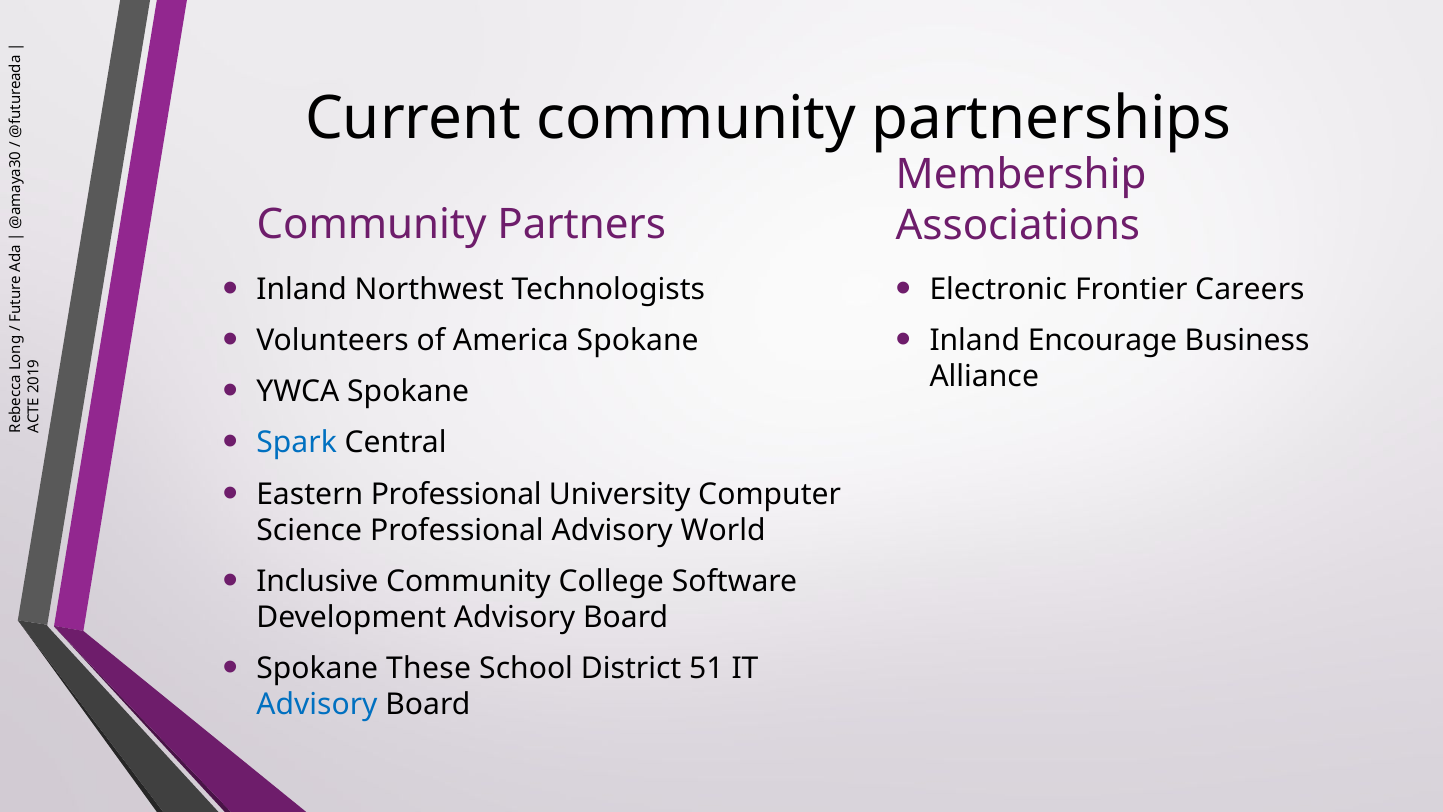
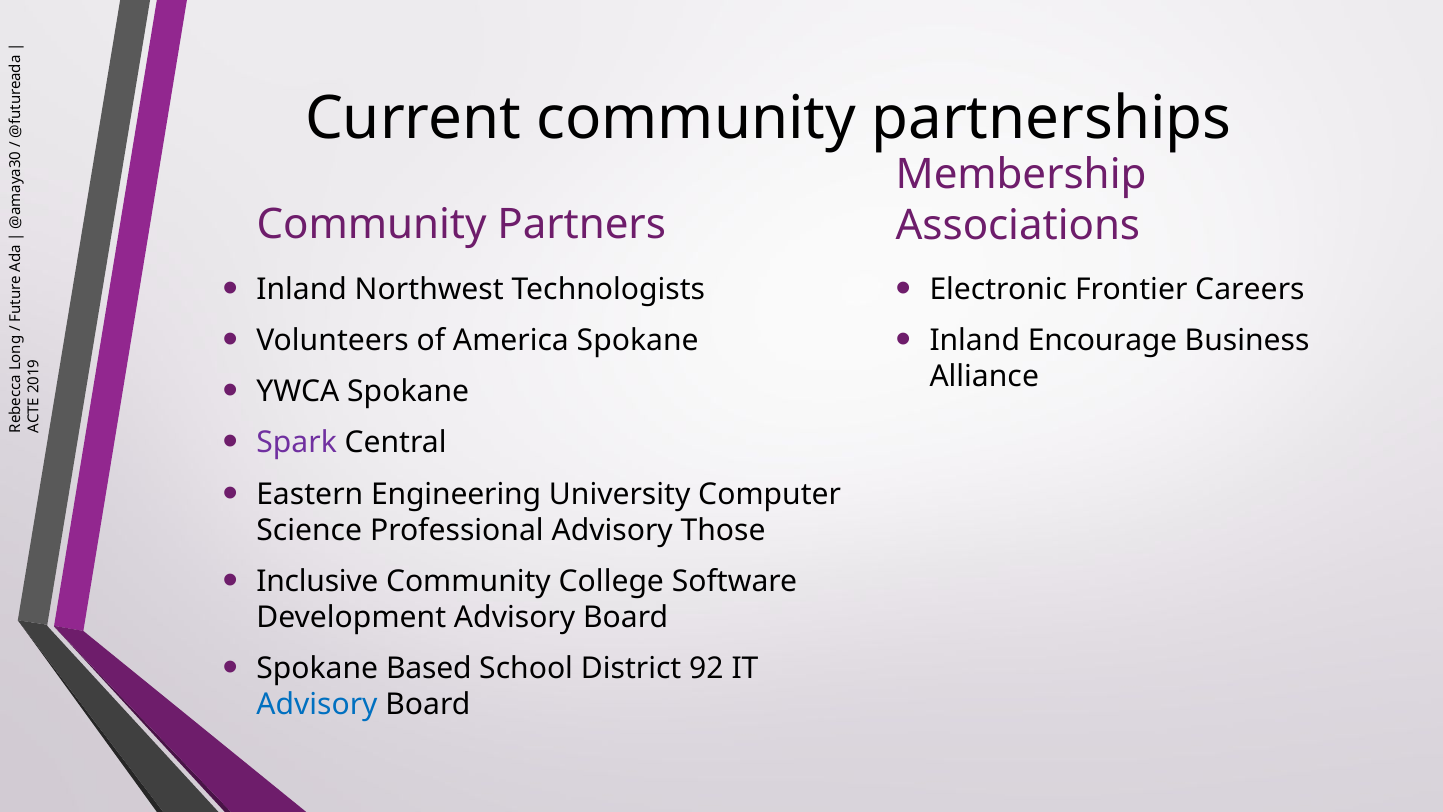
Spark colour: blue -> purple
Eastern Professional: Professional -> Engineering
World: World -> Those
These: These -> Based
51: 51 -> 92
